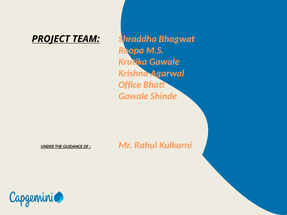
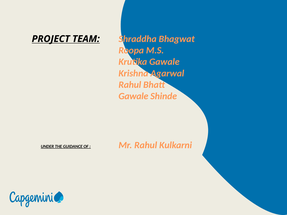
Office at (130, 85): Office -> Rahul
